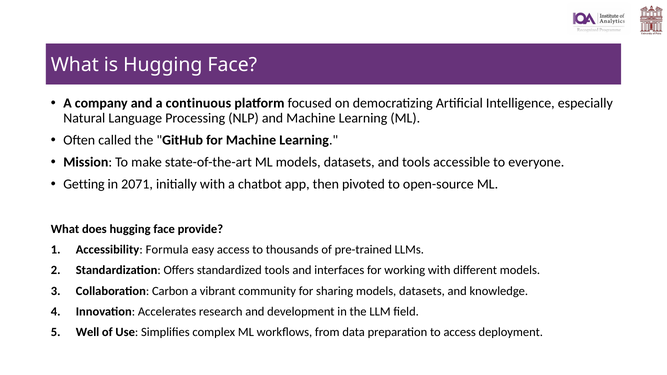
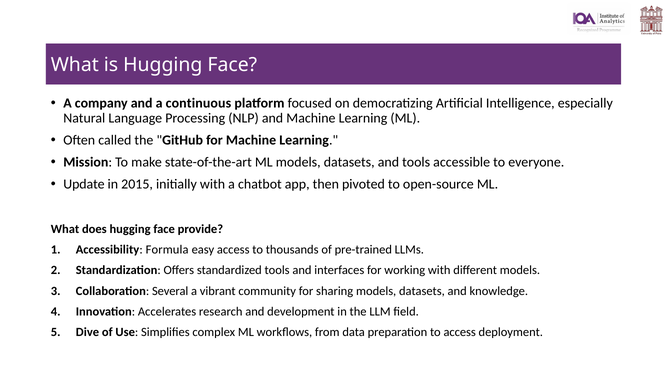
Getting: Getting -> Update
2071: 2071 -> 2015
Carbon: Carbon -> Several
Well: Well -> Dive
